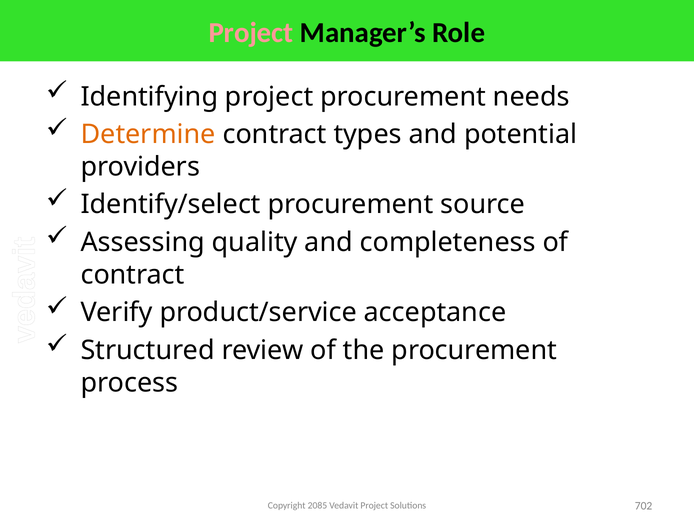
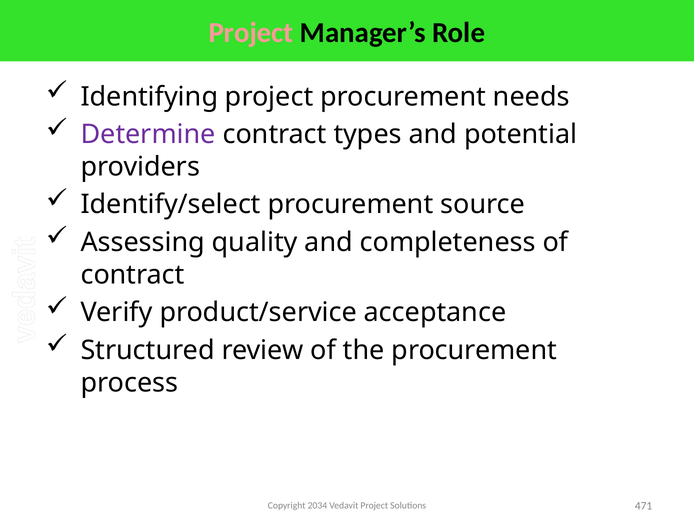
Determine colour: orange -> purple
2085: 2085 -> 2034
702: 702 -> 471
